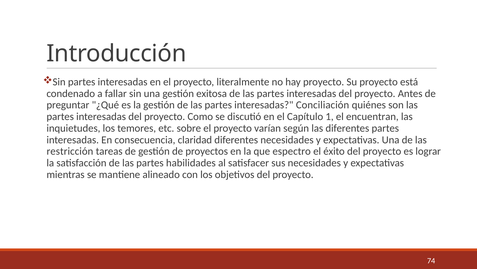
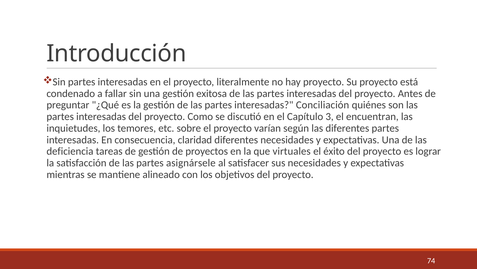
1: 1 -> 3
restricción: restricción -> deficiencia
espectro: espectro -> virtuales
habilidades: habilidades -> asignársele
